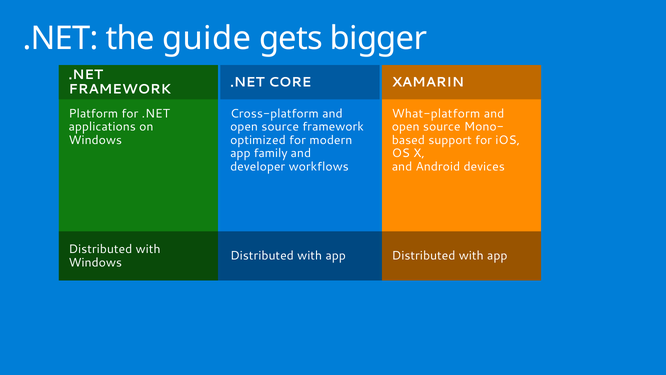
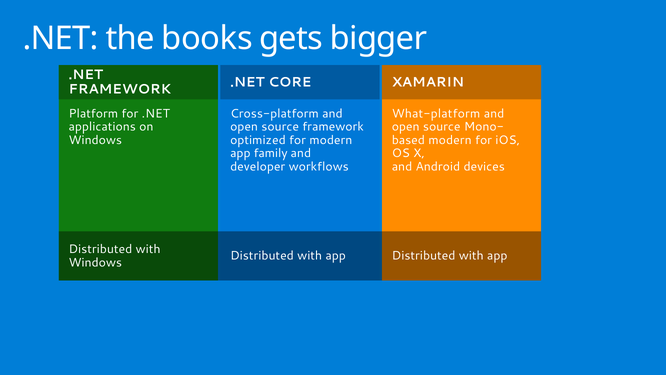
guide: guide -> books
support at (450, 140): support -> modern
